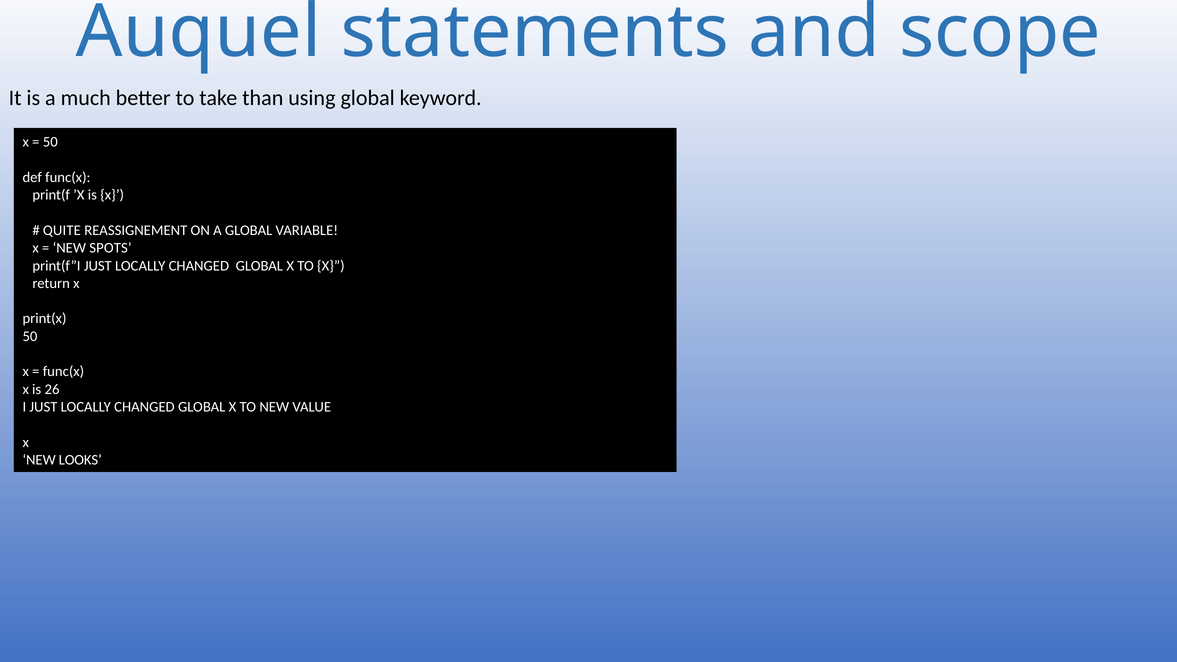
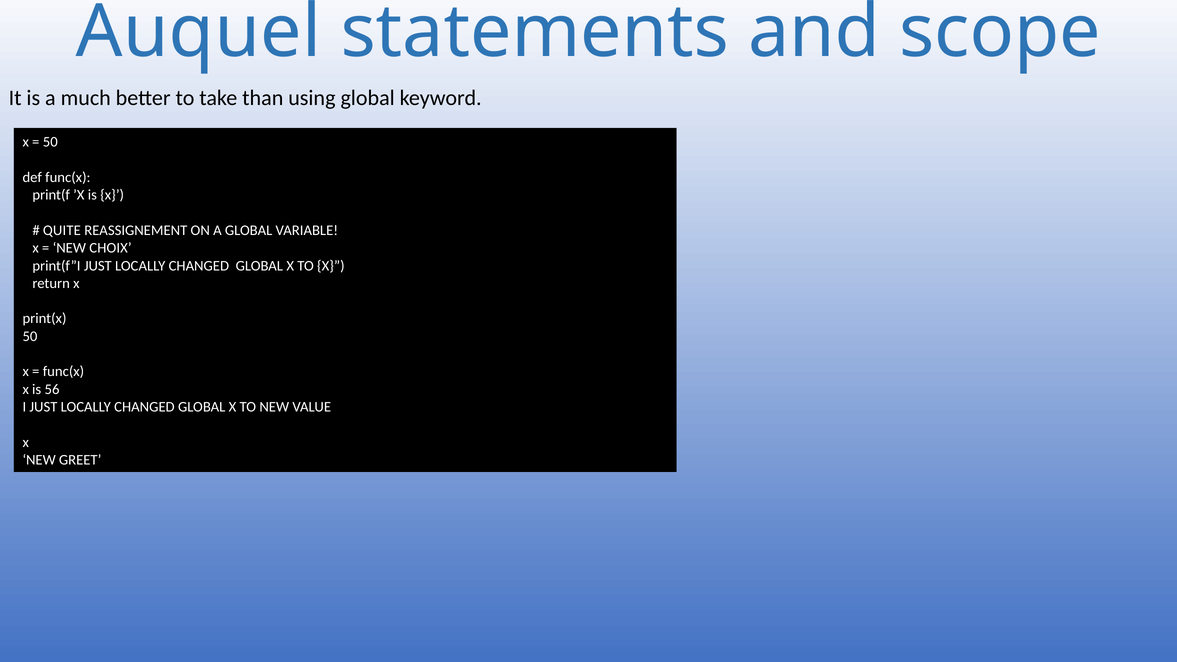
SPOTS: SPOTS -> CHOIX
26: 26 -> 56
LOOKS: LOOKS -> GREET
